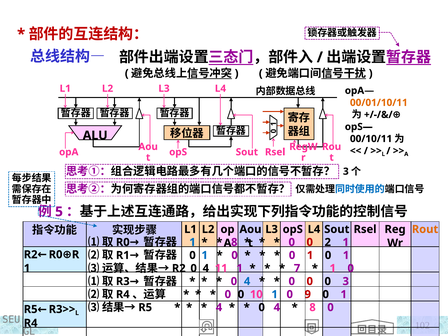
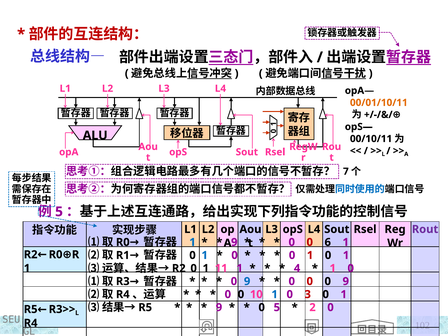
3 at (346, 171): 3 -> 7
Rout colour: orange -> purple
8 at (234, 242): 8 -> 9
2: 2 -> 6
4 at (206, 268): 4 -> 1
7: 7 -> 4
4 at (247, 281): 4 -> 9
0 0 3: 3 -> 9
9: 9 -> 3
4 at (219, 307): 4 -> 9
4 at (277, 307): 4 -> 5
8 at (313, 307): 8 -> 2
